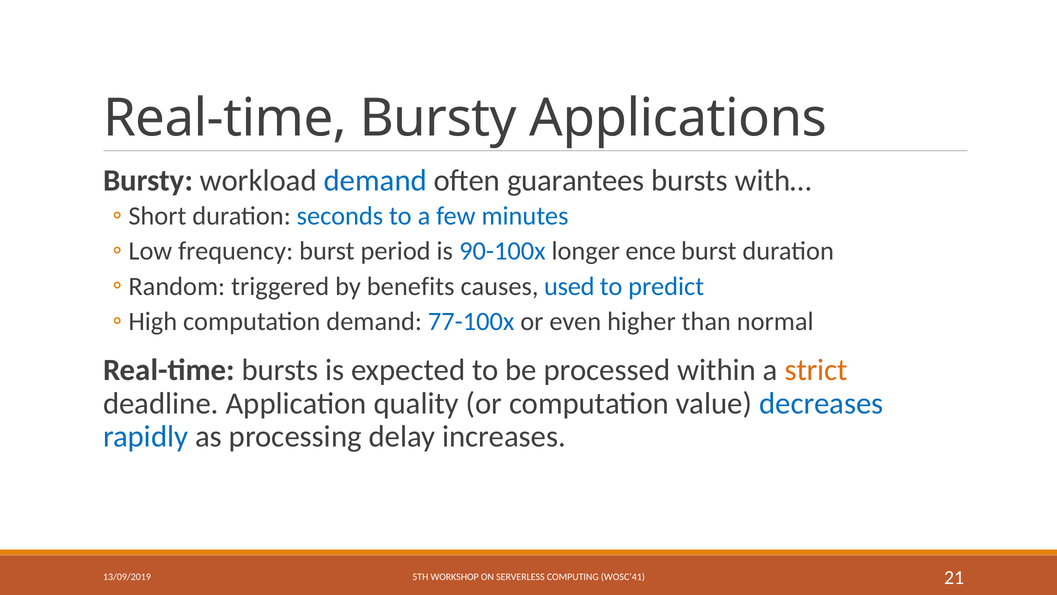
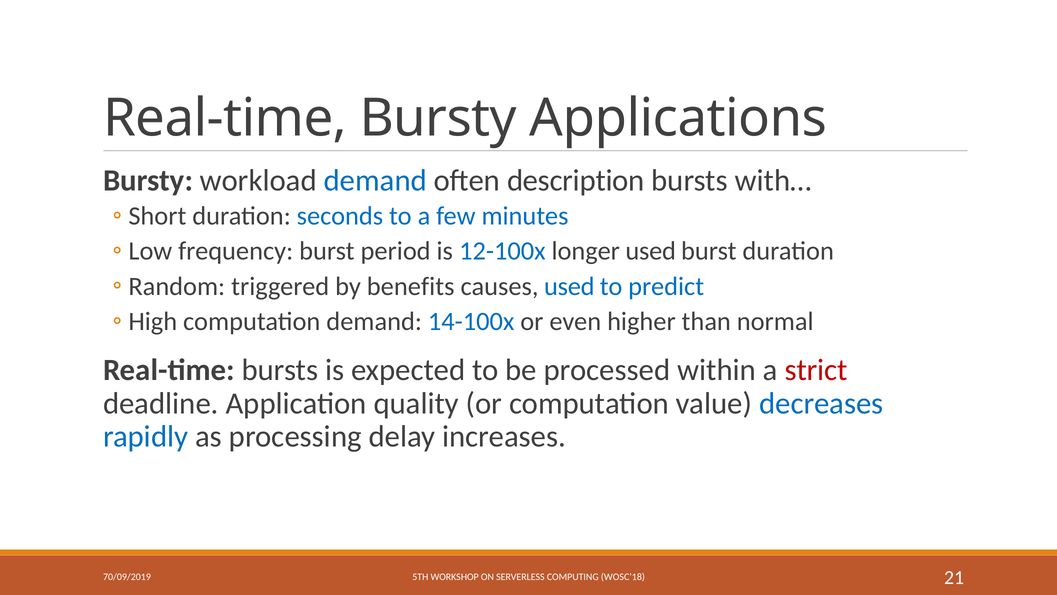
guarantees: guarantees -> description
90-100x: 90-100x -> 12-100x
longer ence: ence -> used
77-100x: 77-100x -> 14-100x
strict colour: orange -> red
13/09/2019: 13/09/2019 -> 70/09/2019
WOSC’41: WOSC’41 -> WOSC’18
